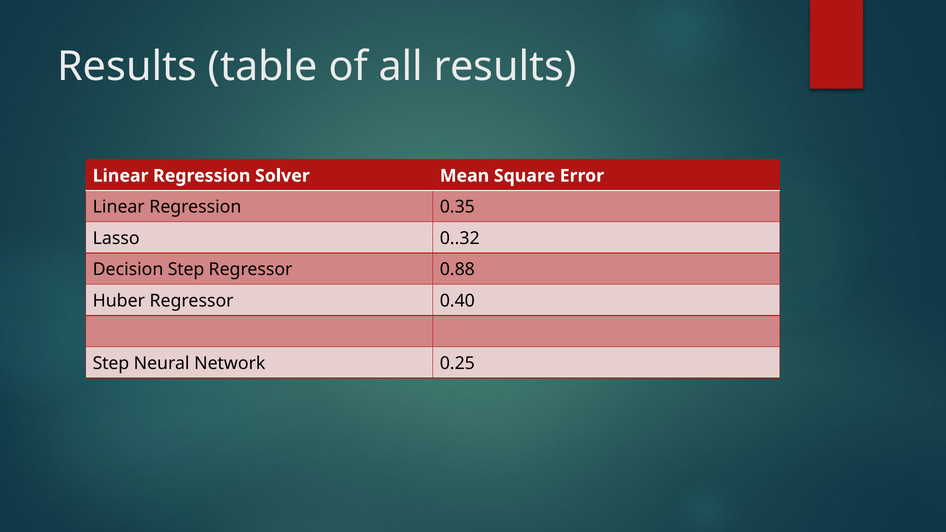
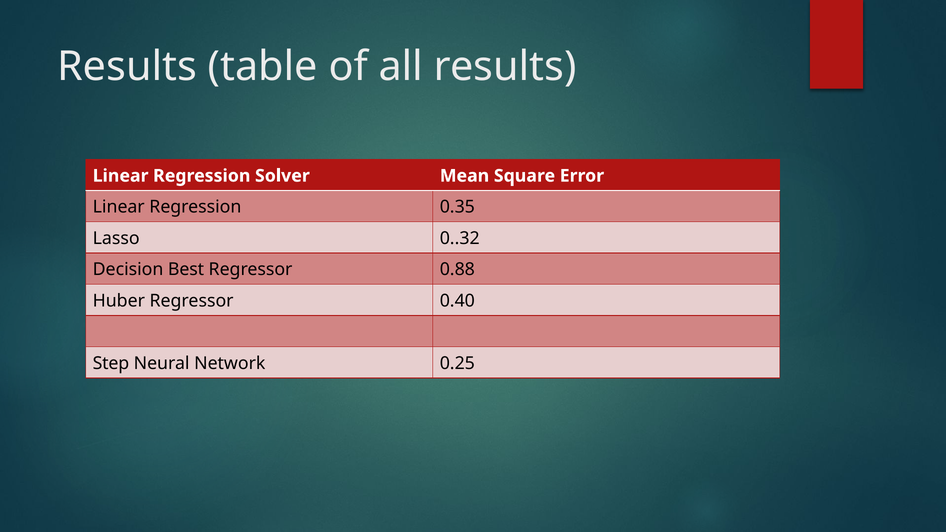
Decision Step: Step -> Best
